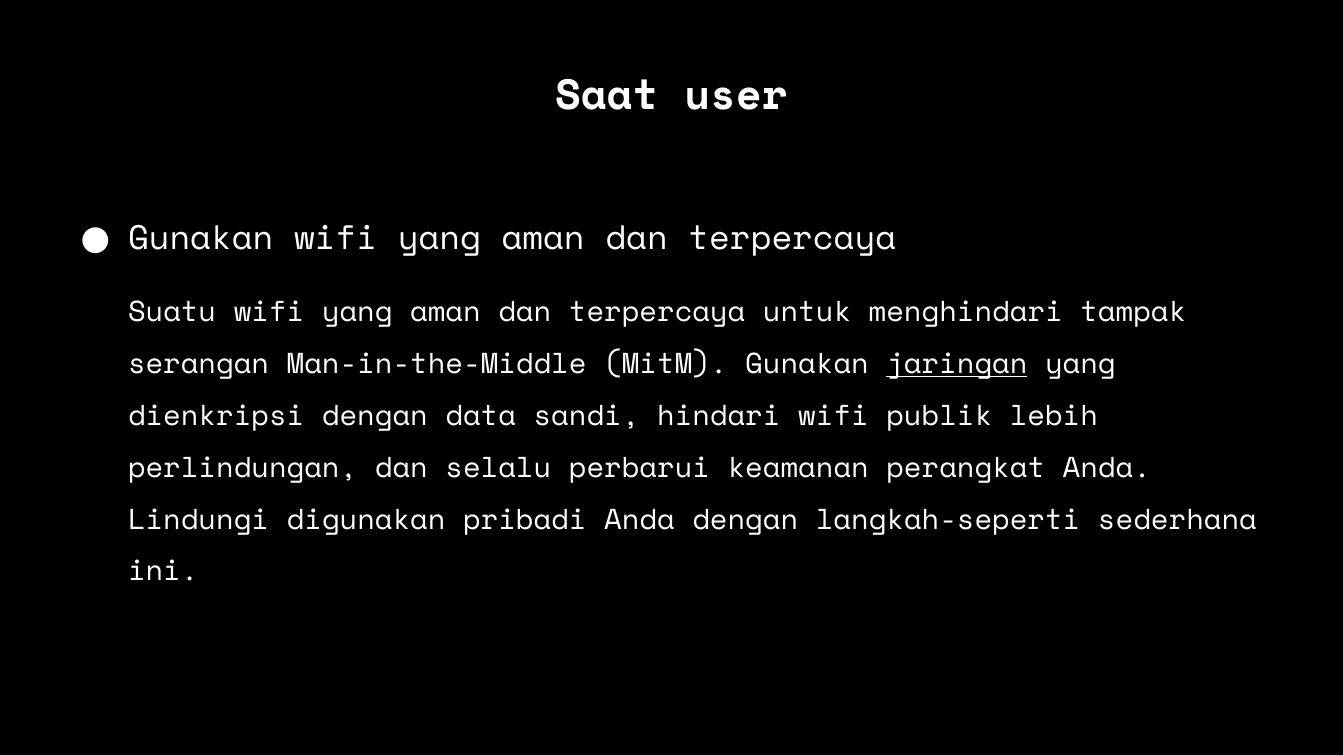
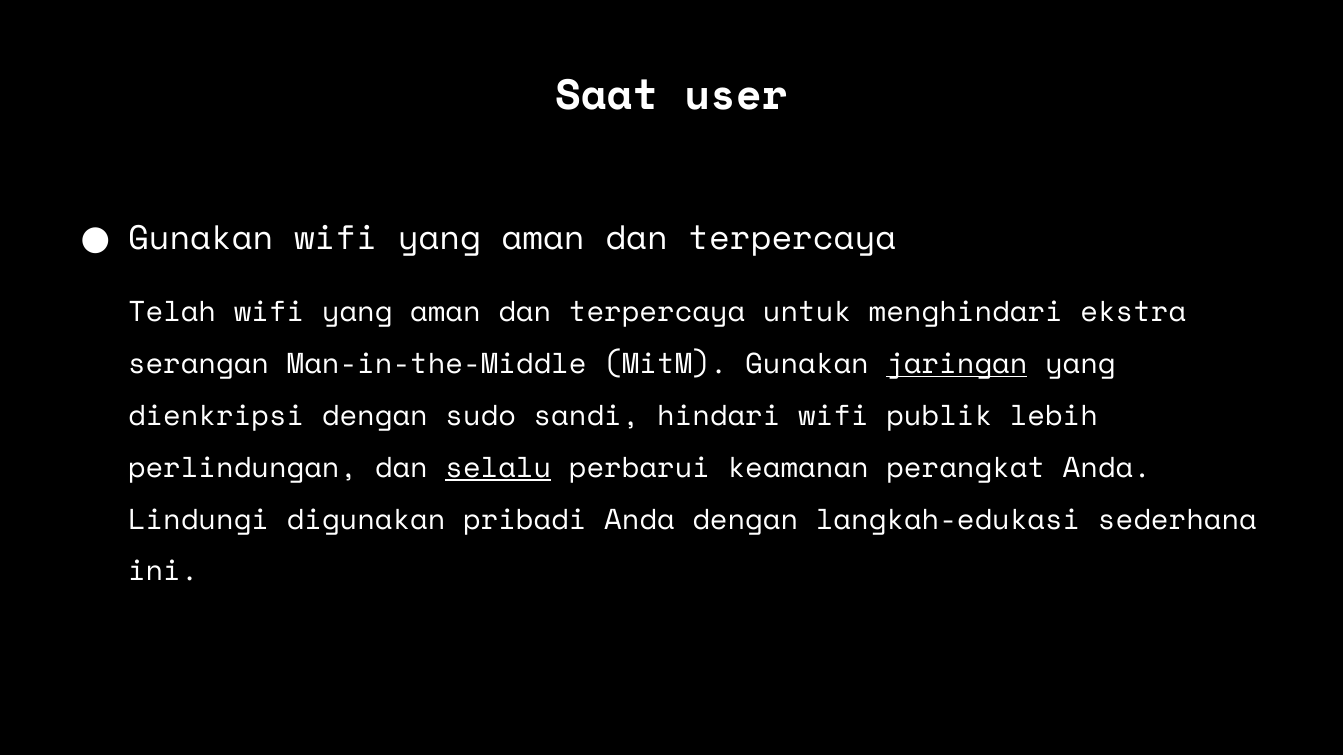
Suatu: Suatu -> Telah
tampak: tampak -> ekstra
data: data -> sudo
selalu underline: none -> present
langkah-seperti: langkah-seperti -> langkah-edukasi
